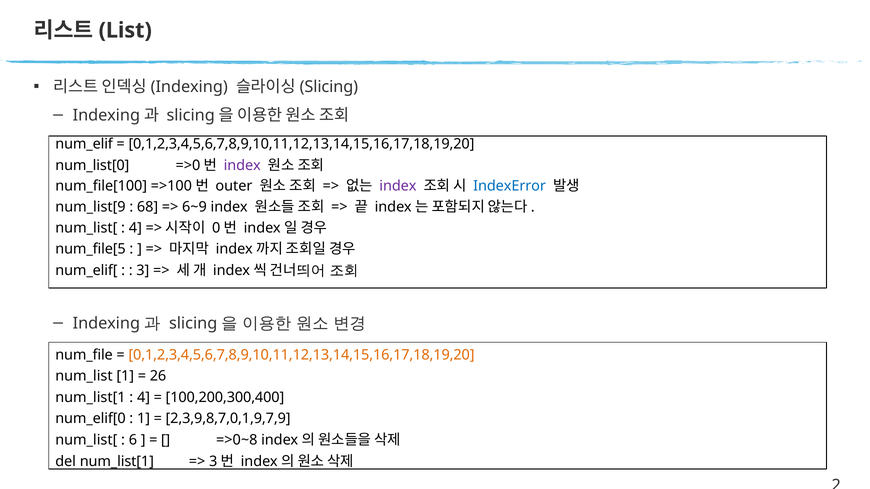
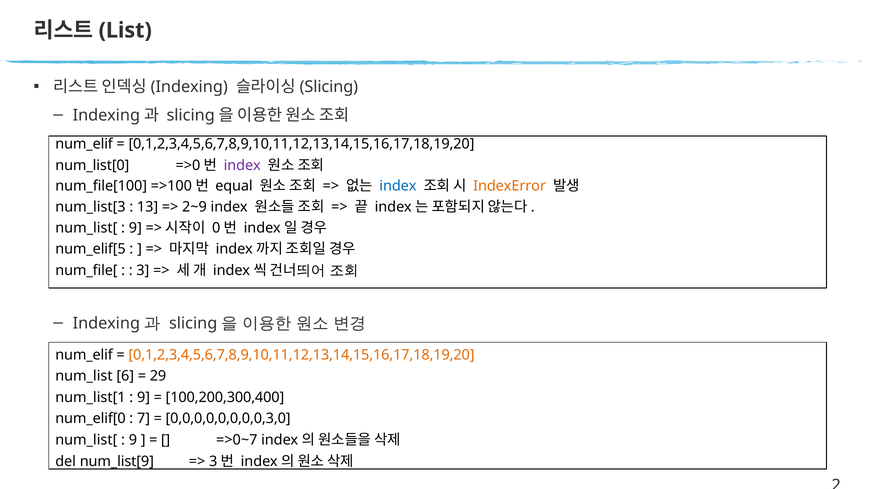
outer: outer -> equal
index at (398, 186) colour: purple -> blue
IndexError colour: blue -> orange
num_list[9: num_list[9 -> num_list[3
68: 68 -> 13
6~9: 6~9 -> 2~9
4 at (135, 228): 4 -> 9
num_file[5: num_file[5 -> num_elif[5
num_elif[: num_elif[ -> num_file[
num_file at (84, 355): num_file -> num_elif
num_list 1: 1 -> 6
26: 26 -> 29
4 at (144, 398): 4 -> 9
1 at (144, 419): 1 -> 7
2,3,9,8,7,0,1,9,7,9: 2,3,9,8,7,0,1,9,7,9 -> 0,0,0,0,0,0,0,0,3,0
6 at (133, 440): 6 -> 9
=>0~8: =>0~8 -> =>0~7
del num_list[1: num_list[1 -> num_list[9
